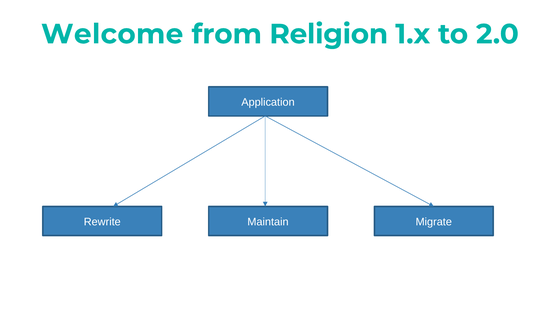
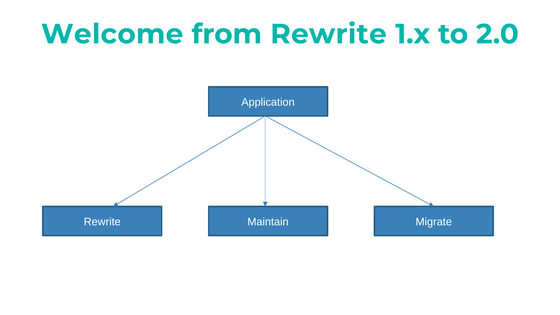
from Religion: Religion -> Rewrite
